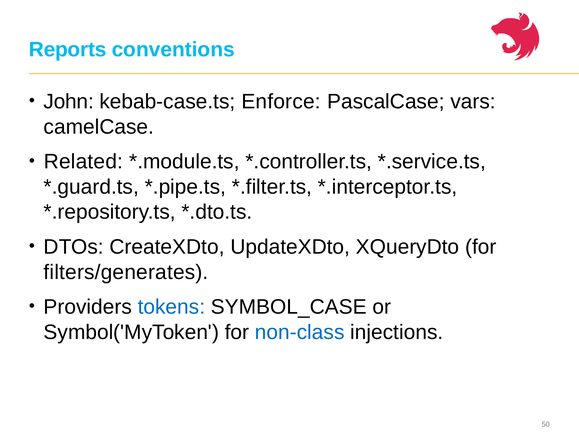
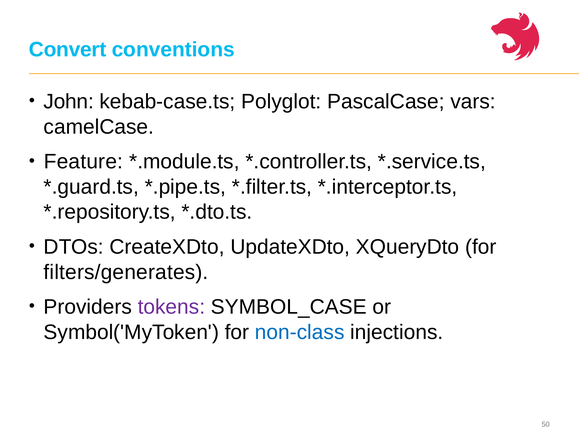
Reports: Reports -> Convert
Enforce: Enforce -> Polyglot
Related: Related -> Feature
tokens colour: blue -> purple
